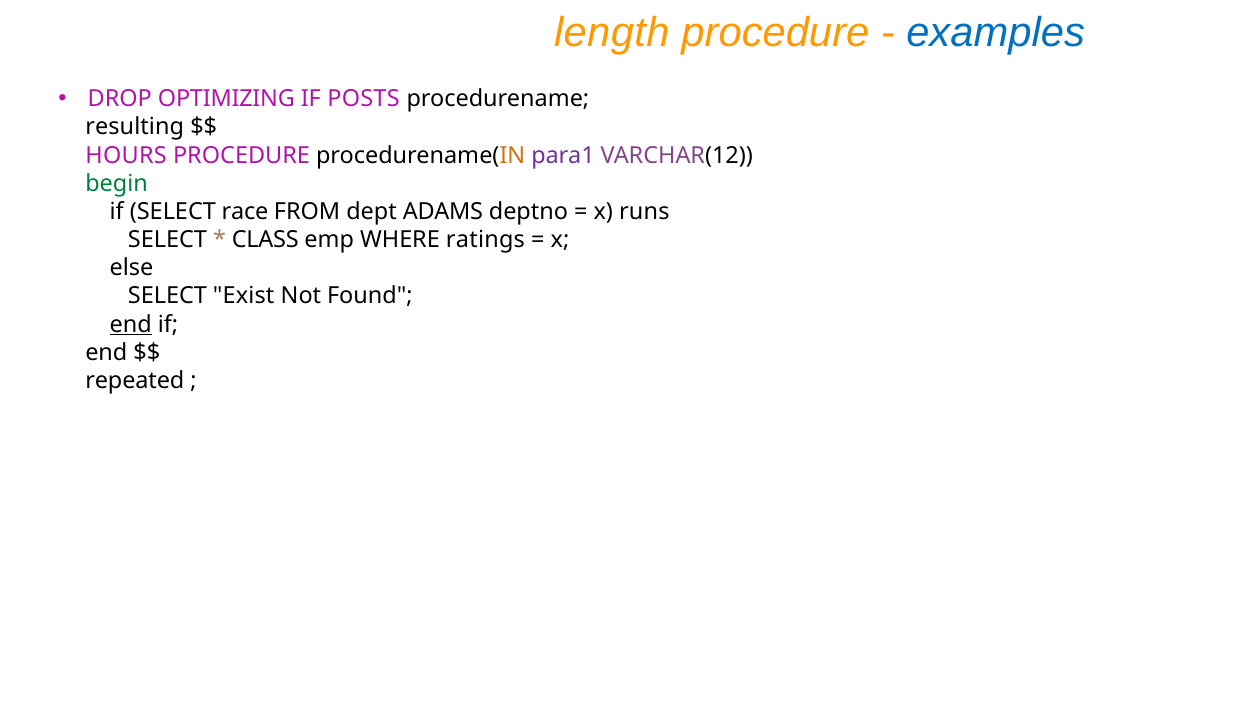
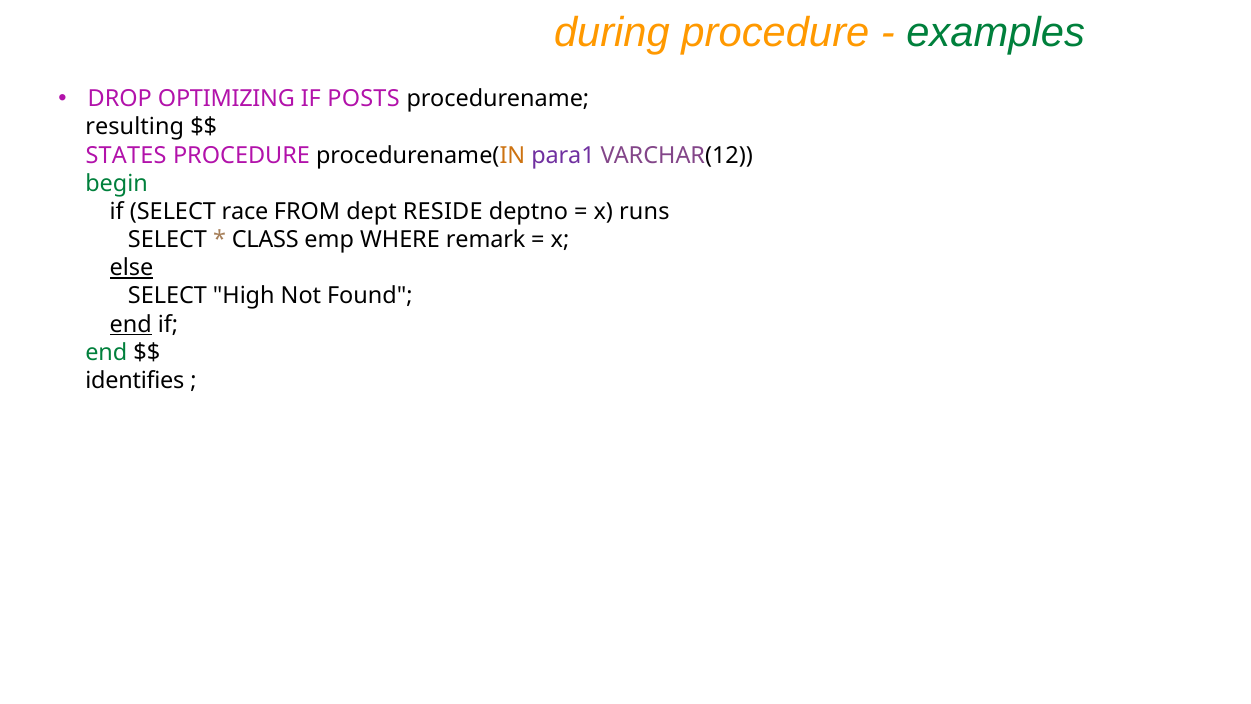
length: length -> during
examples colour: blue -> green
HOURS: HOURS -> STATES
ADAMS: ADAMS -> RESIDE
ratings: ratings -> remark
else underline: none -> present
Exist: Exist -> High
end at (106, 352) colour: black -> green
repeated: repeated -> identifies
